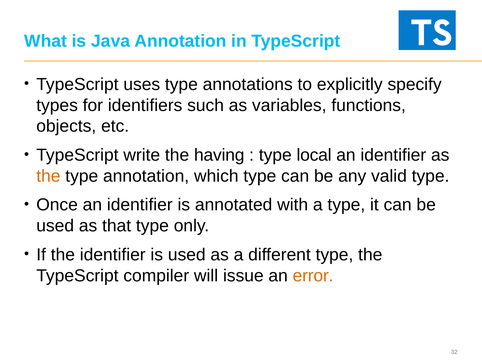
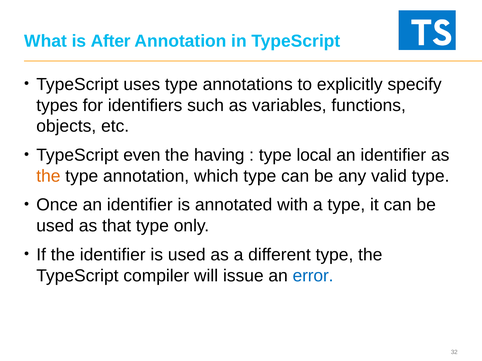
Java: Java -> After
write: write -> even
error colour: orange -> blue
